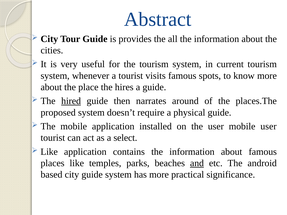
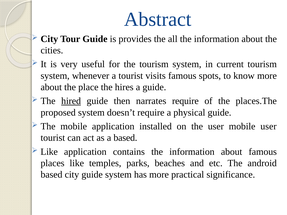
narrates around: around -> require
a select: select -> based
and underline: present -> none
